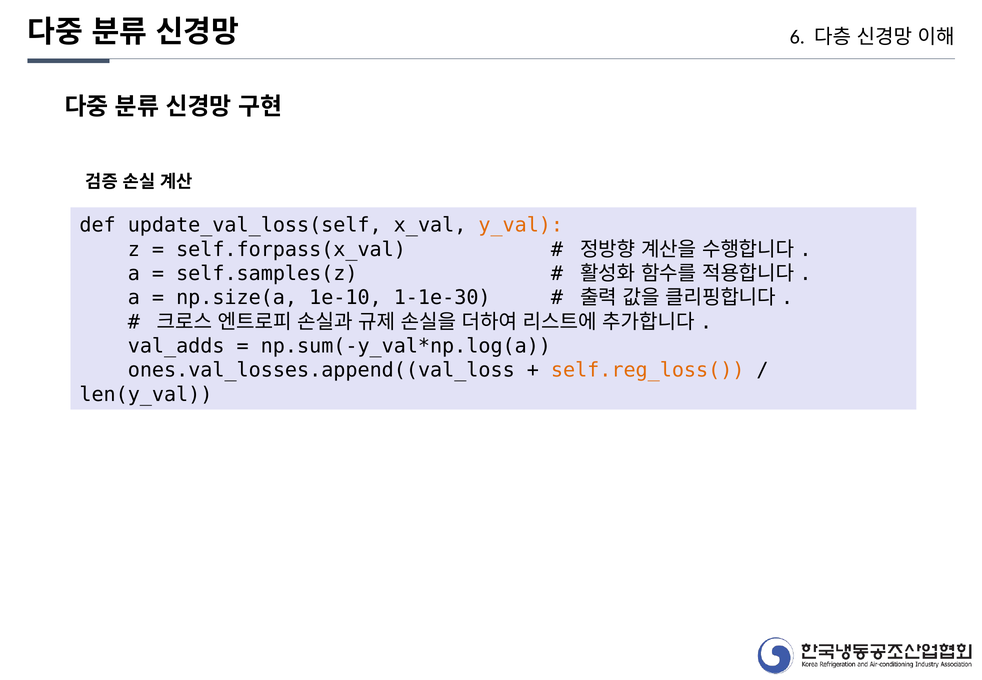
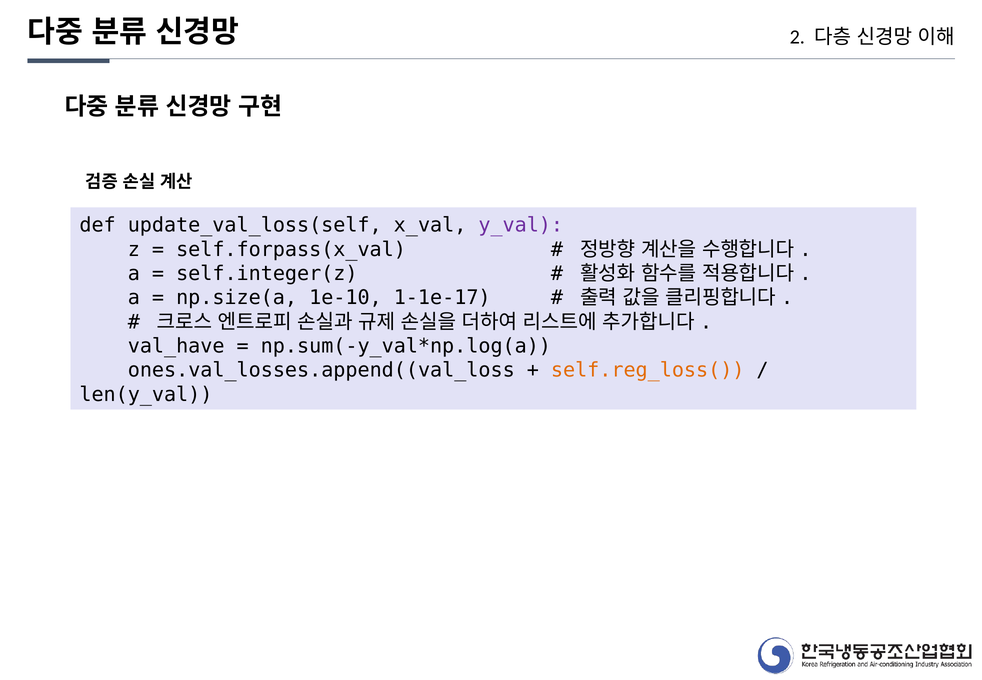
6: 6 -> 2
y_val colour: orange -> purple
self.samples(z: self.samples(z -> self.integer(z
1-1e-30: 1-1e-30 -> 1-1e-17
val_adds: val_adds -> val_have
